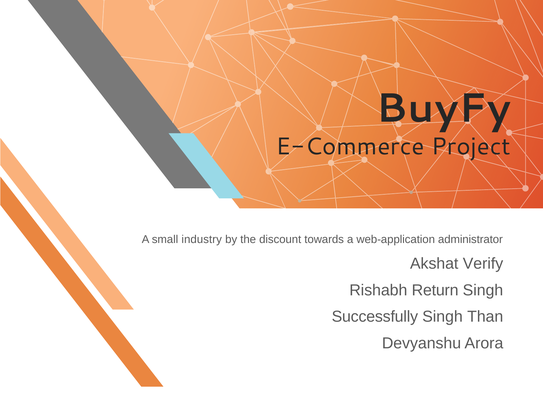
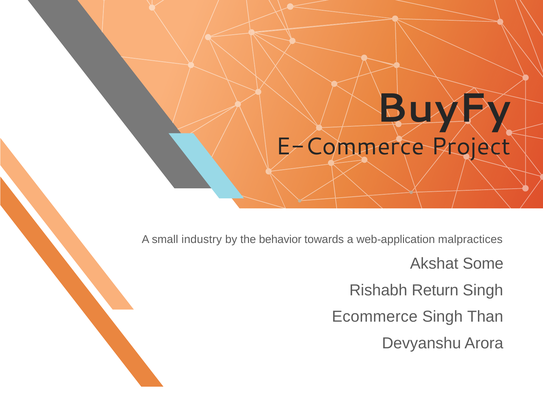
discount: discount -> behavior
administrator: administrator -> malpractices
Verify: Verify -> Some
Successfully: Successfully -> Ecommerce
